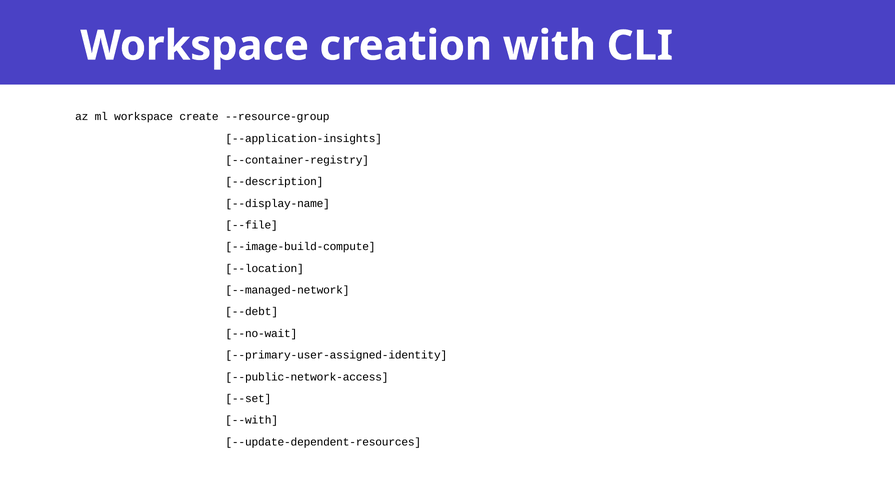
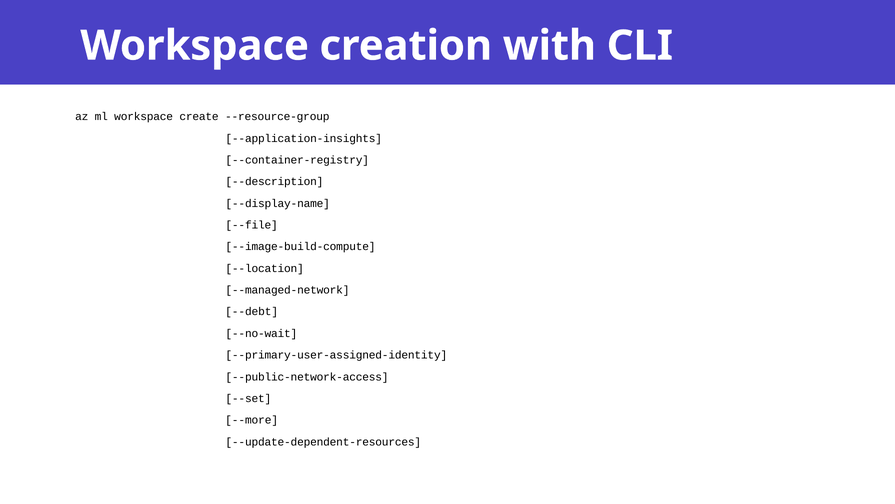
--with: --with -> --more
